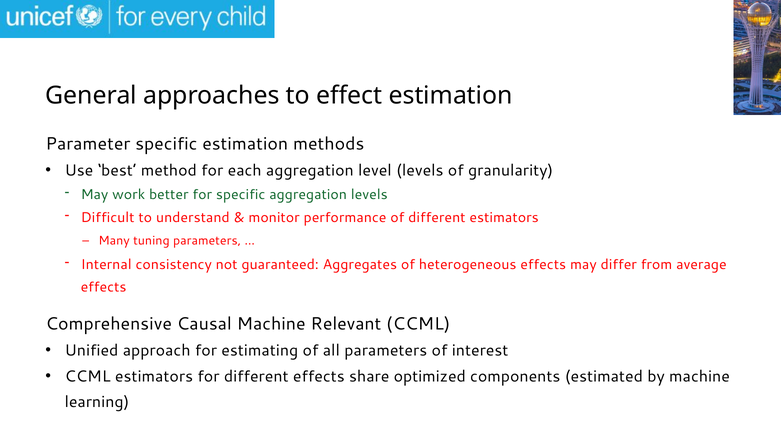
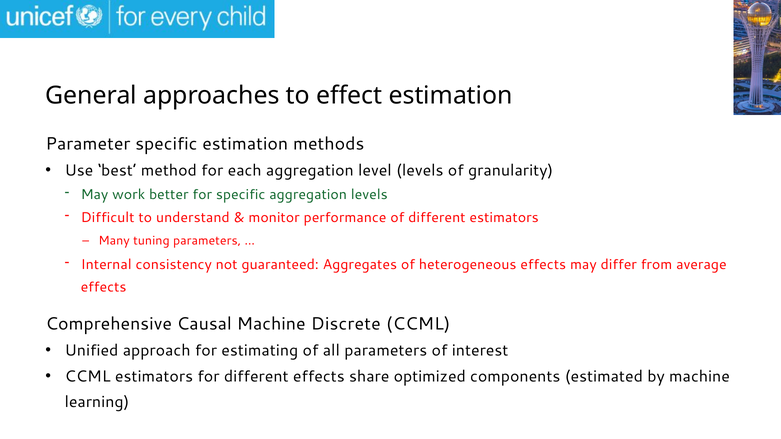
Relevant: Relevant -> Discrete
